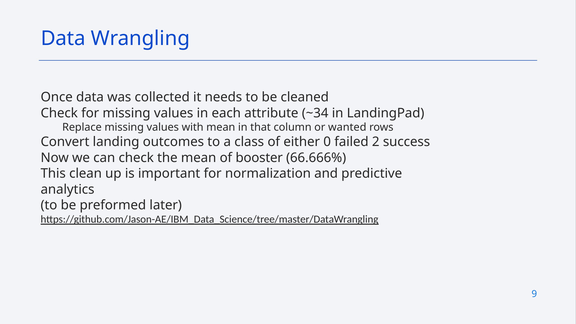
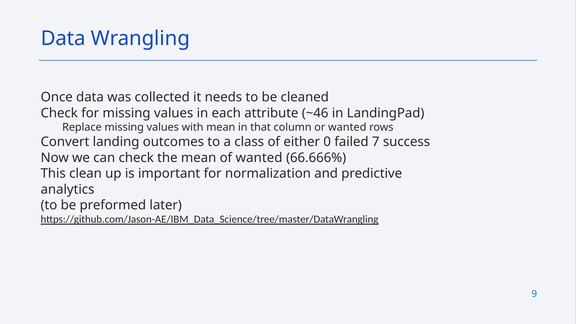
~34: ~34 -> ~46
2: 2 -> 7
of booster: booster -> wanted
